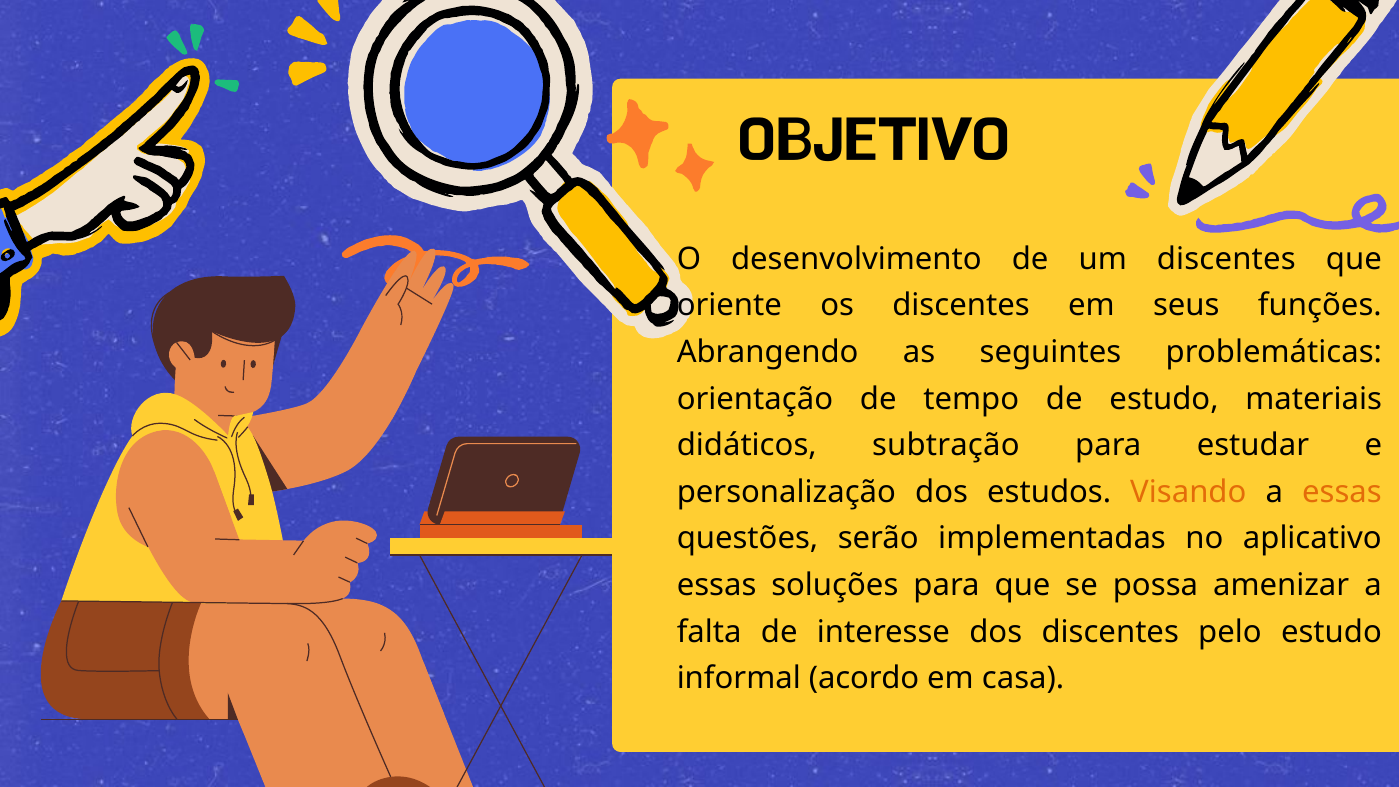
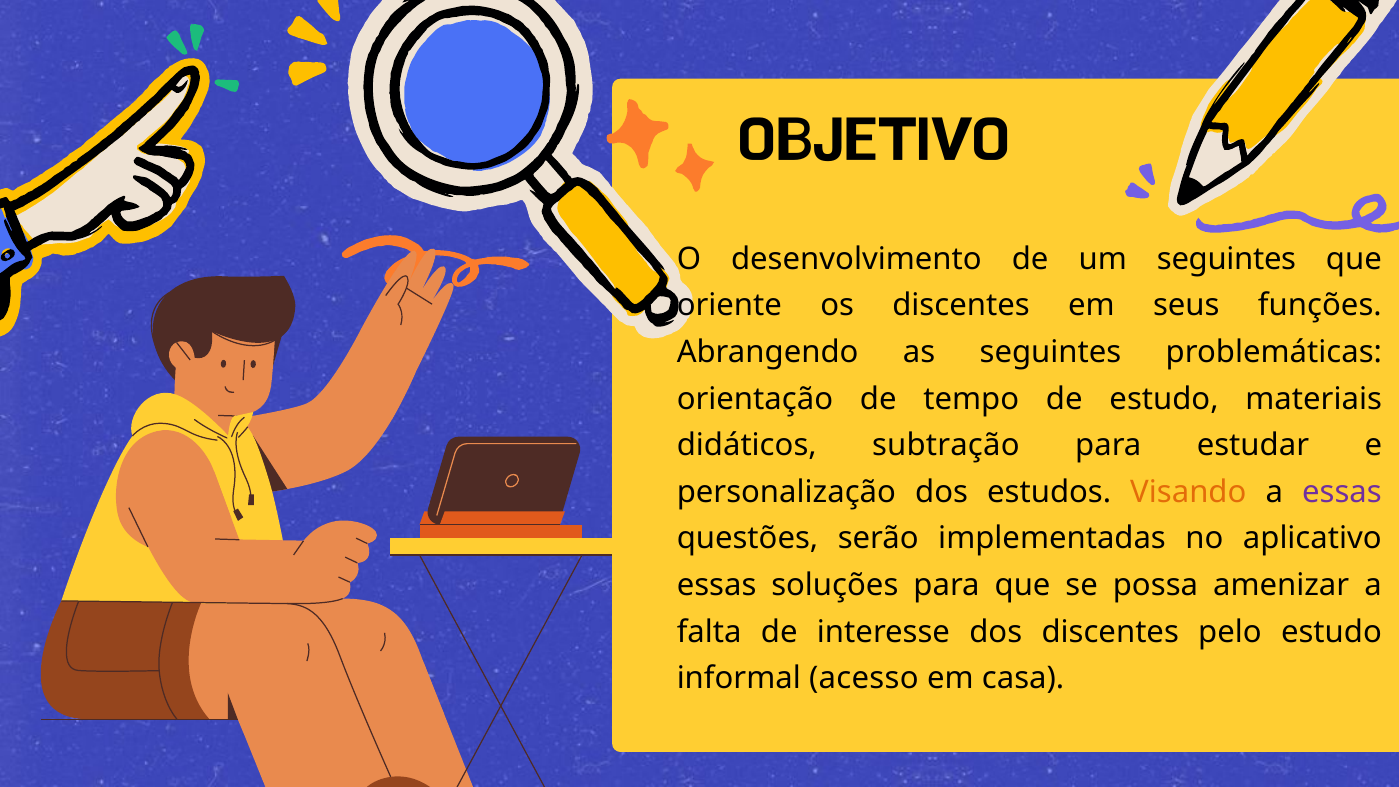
um discentes: discentes -> seguintes
essas at (1342, 492) colour: orange -> purple
acordo: acordo -> acesso
